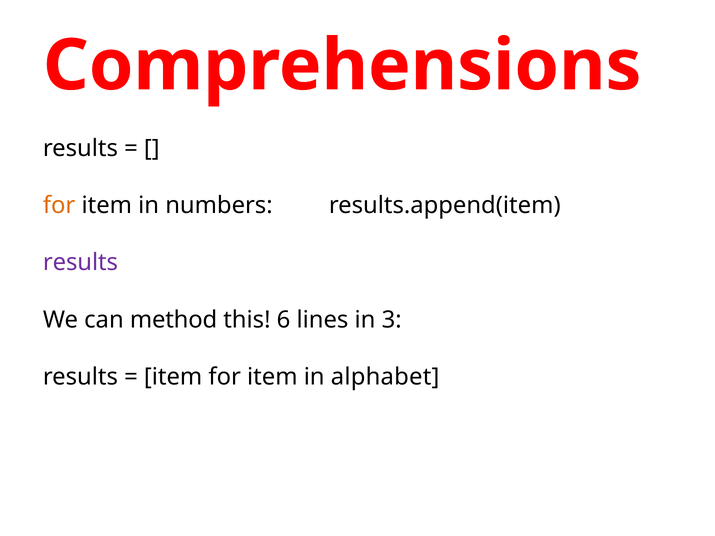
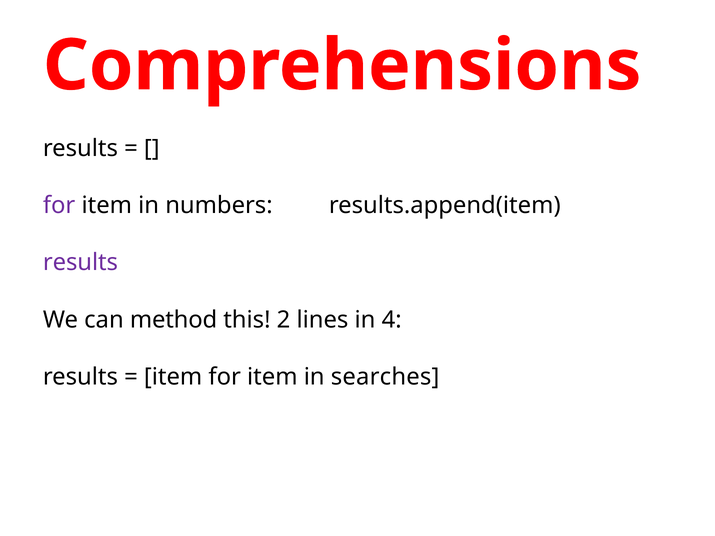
for at (59, 205) colour: orange -> purple
6: 6 -> 2
3: 3 -> 4
alphabet: alphabet -> searches
